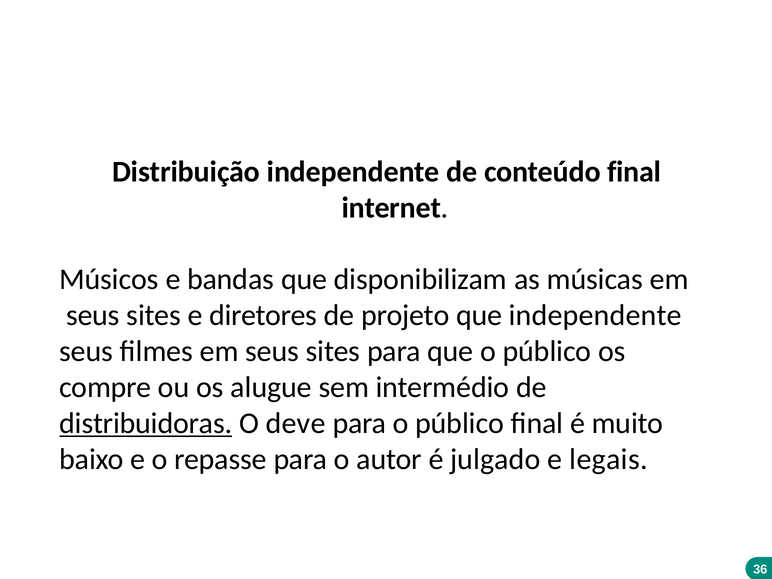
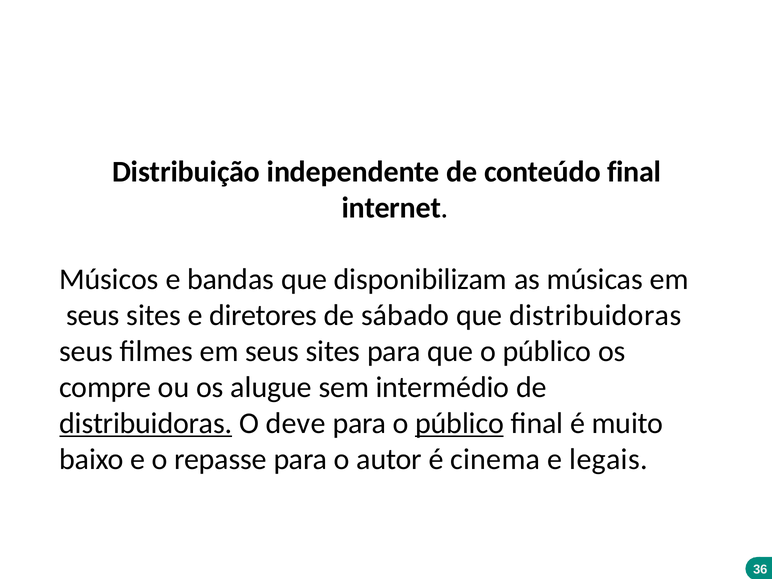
projeto: projeto -> sábado
que independente: independente -> distribuidoras
público at (460, 423) underline: none -> present
julgado: julgado -> cinema
